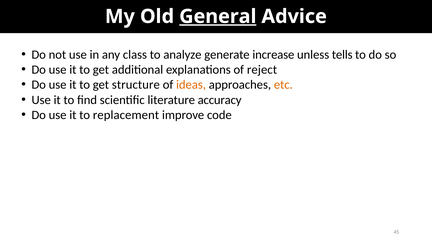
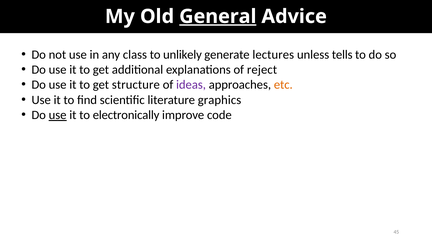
analyze: analyze -> unlikely
increase: increase -> lectures
ideas colour: orange -> purple
accuracy: accuracy -> graphics
use at (58, 115) underline: none -> present
replacement: replacement -> electronically
